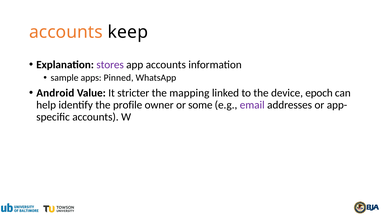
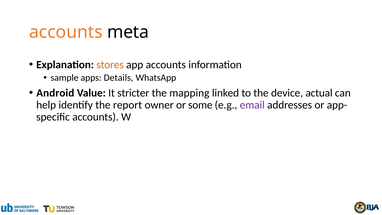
keep: keep -> meta
stores colour: purple -> orange
Pinned: Pinned -> Details
epoch: epoch -> actual
profile: profile -> report
